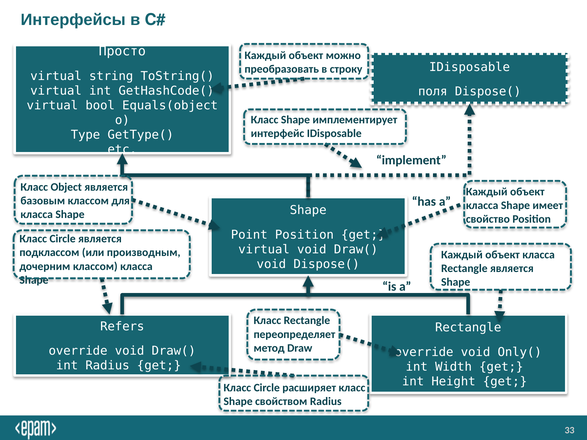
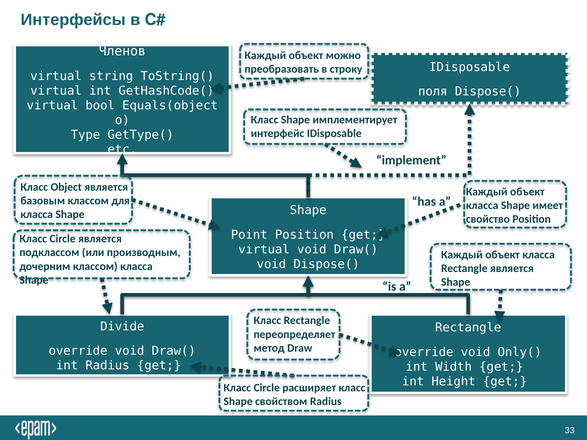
Просто: Просто -> Членов
Refers: Refers -> Divide
